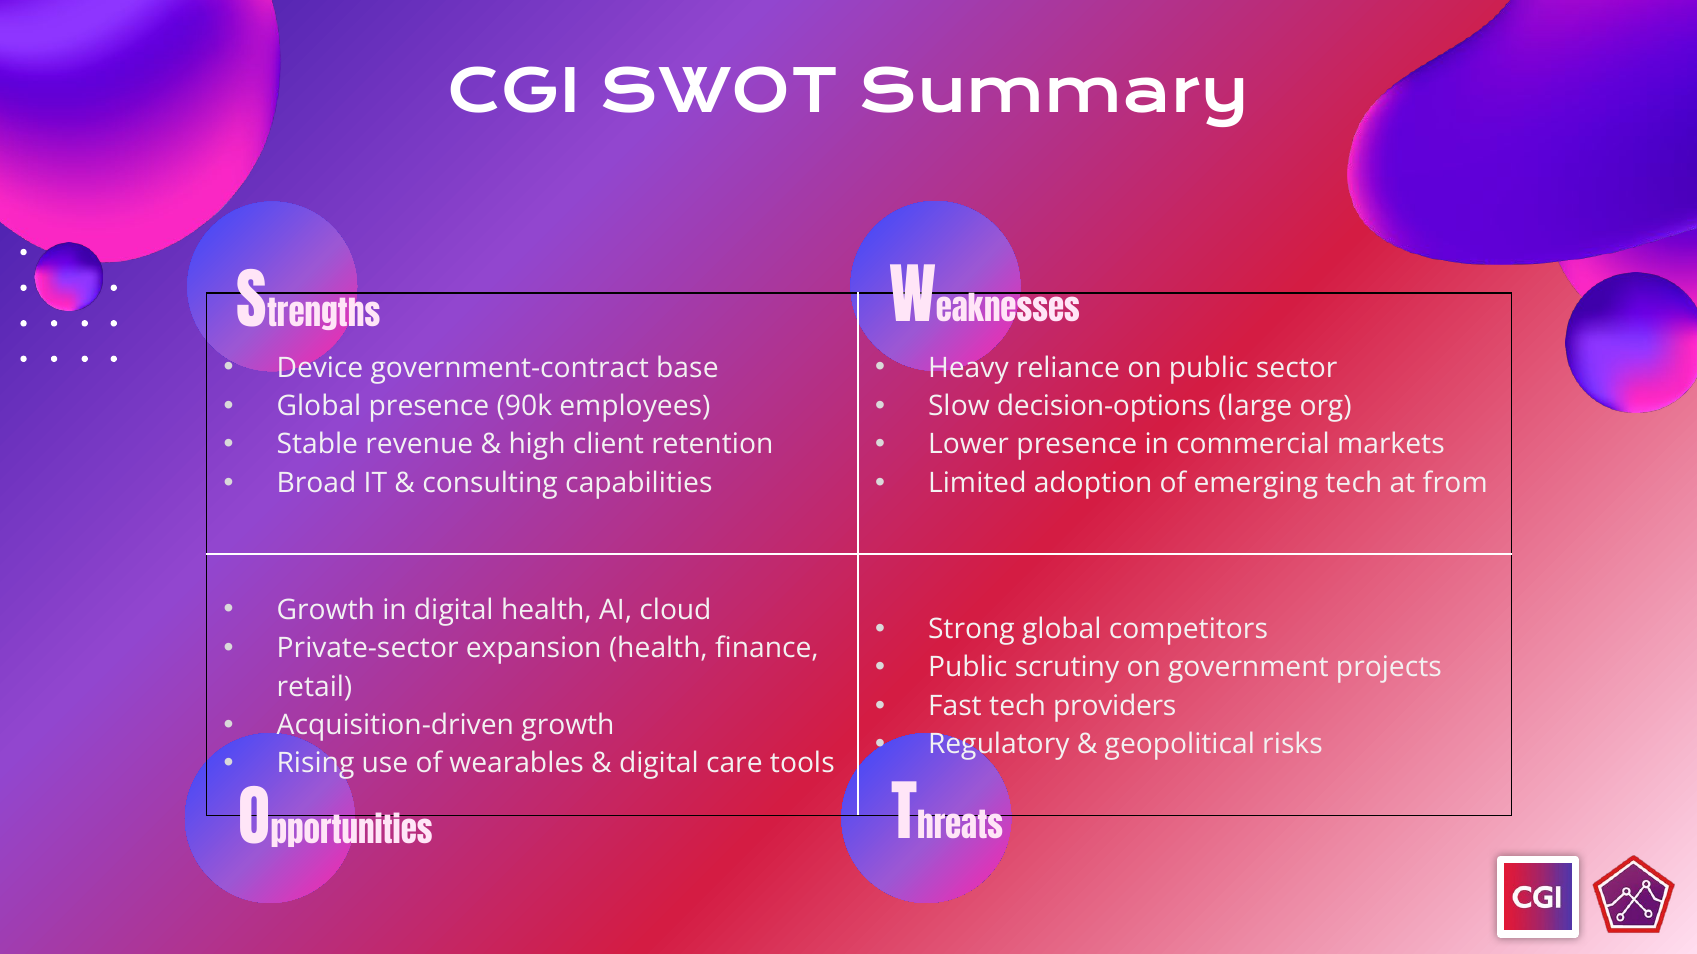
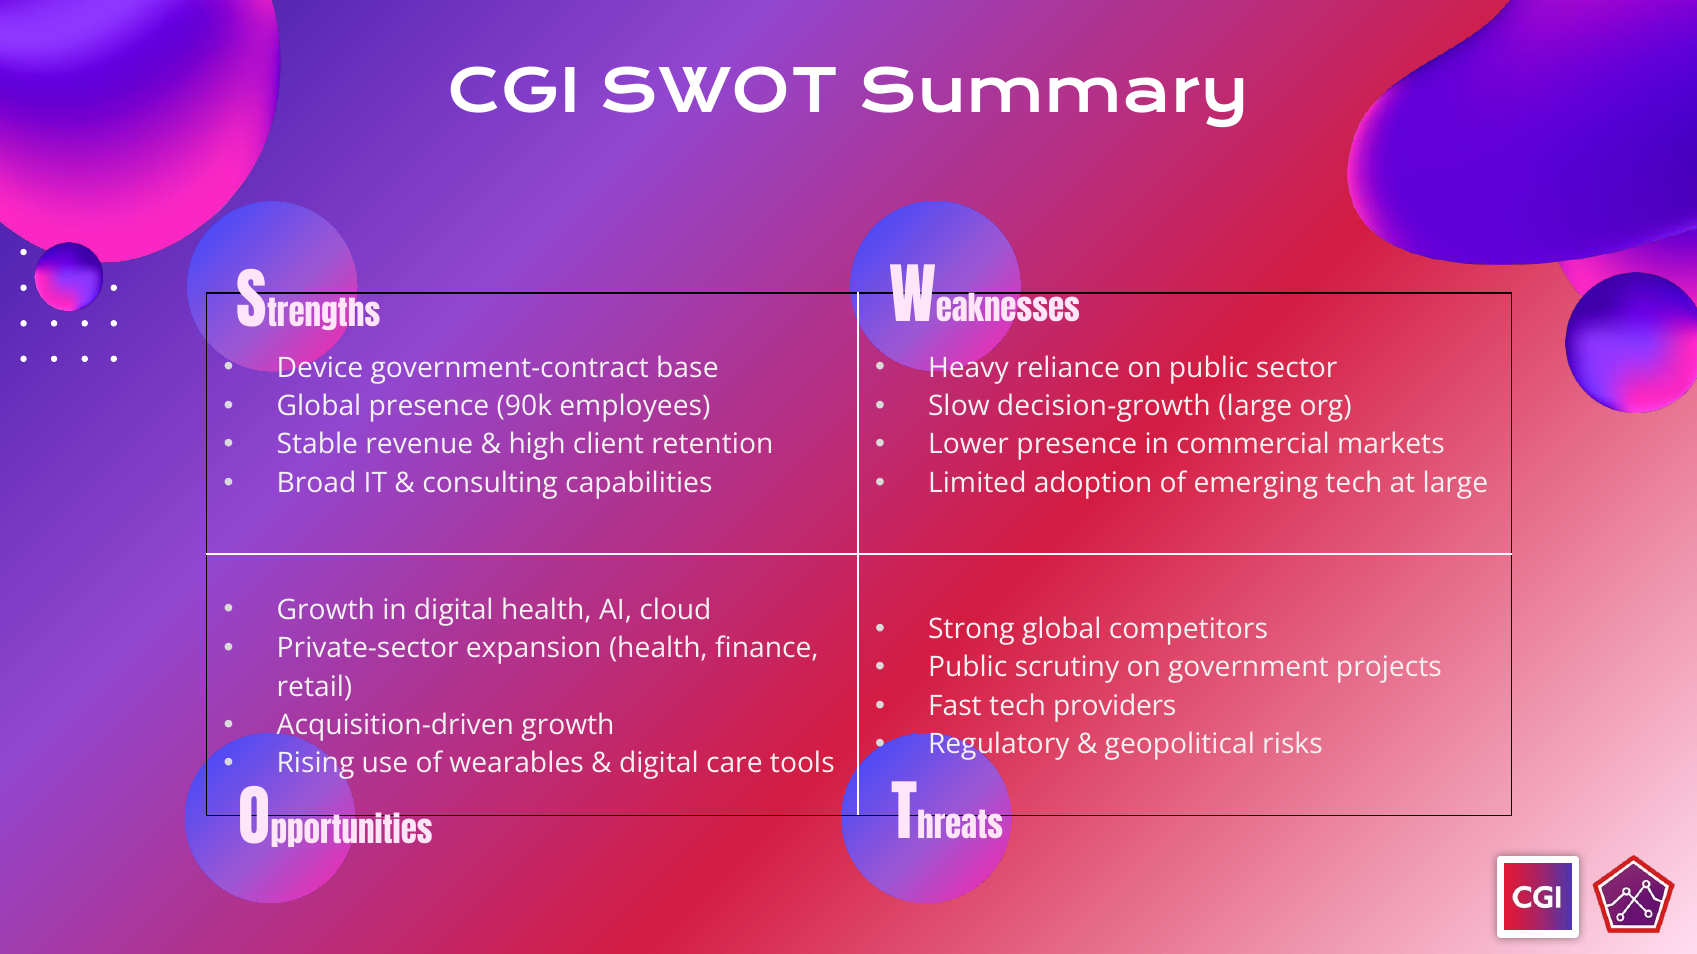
decision-options: decision-options -> decision-growth
at from: from -> large
